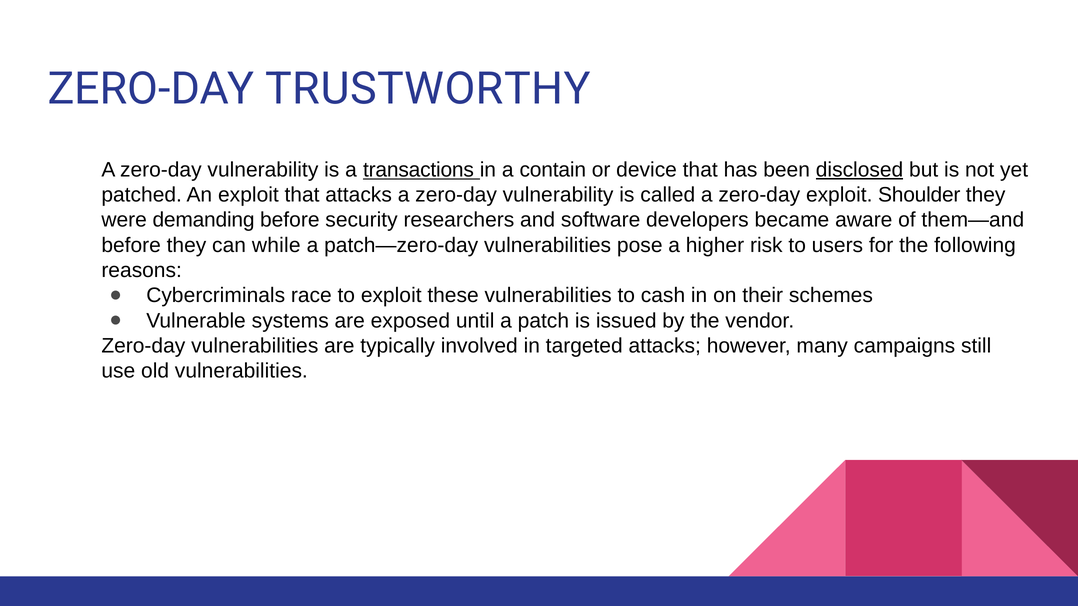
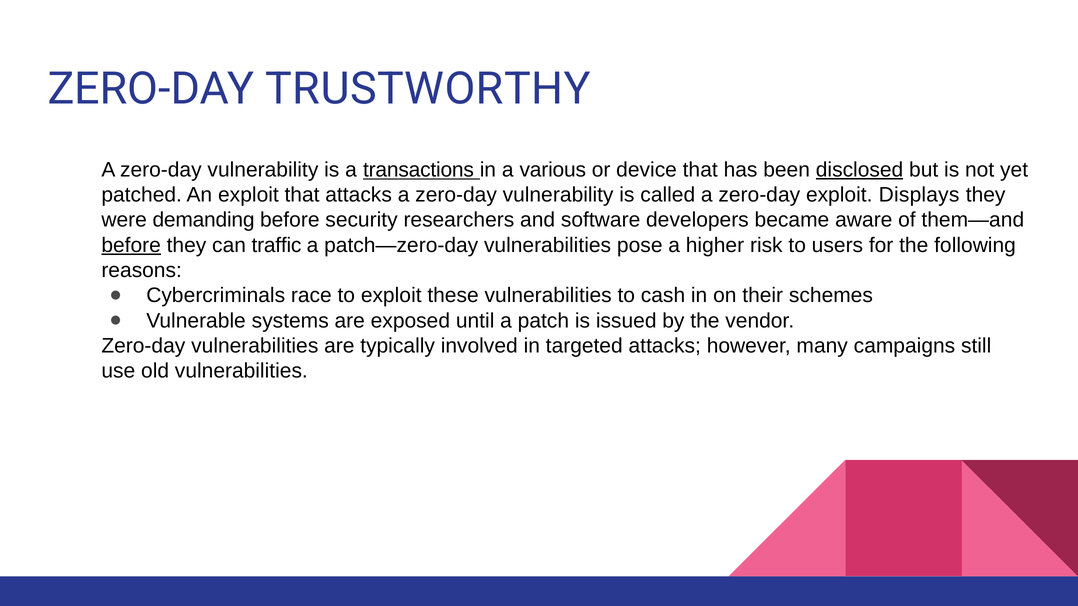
contain: contain -> various
Shoulder: Shoulder -> Displays
before at (131, 245) underline: none -> present
while: while -> traffic
